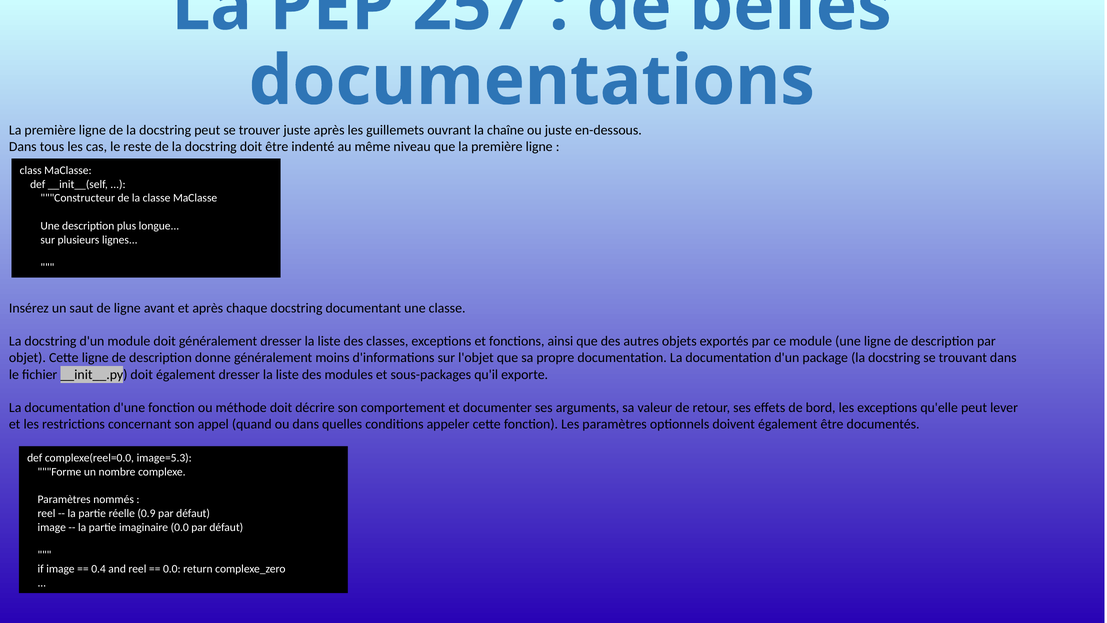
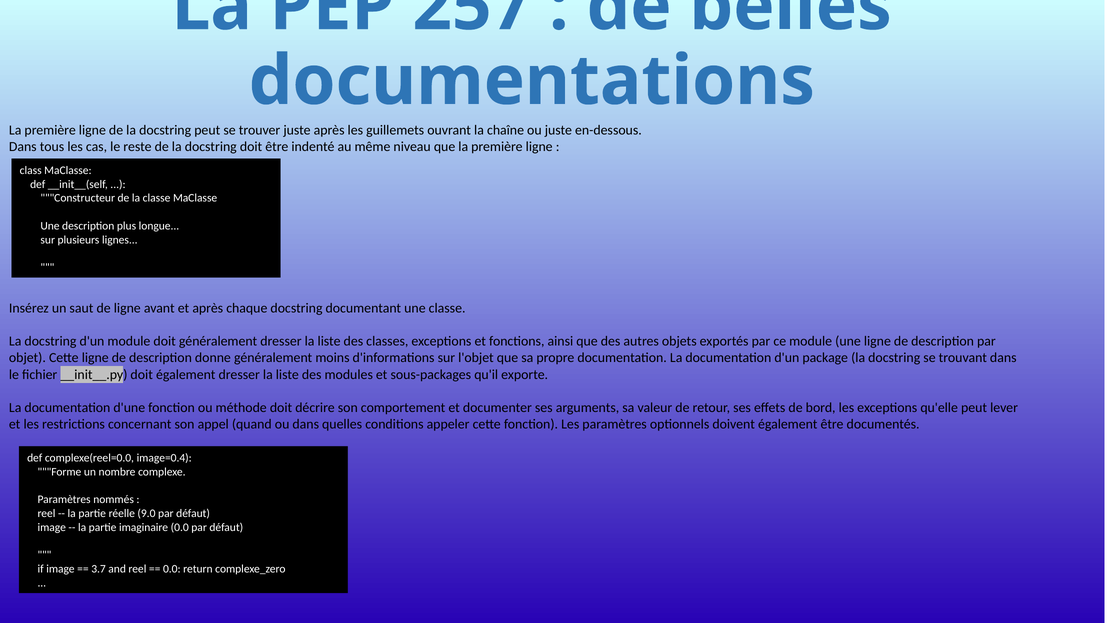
image=5.3: image=5.3 -> image=0.4
0.9: 0.9 -> 9.0
0.4: 0.4 -> 3.7
